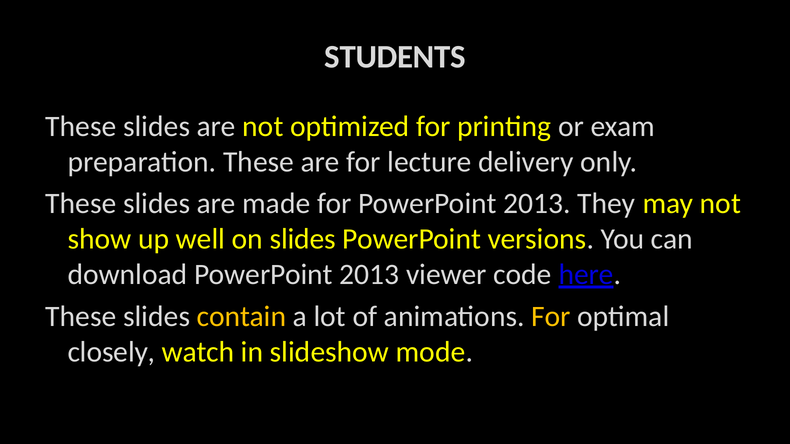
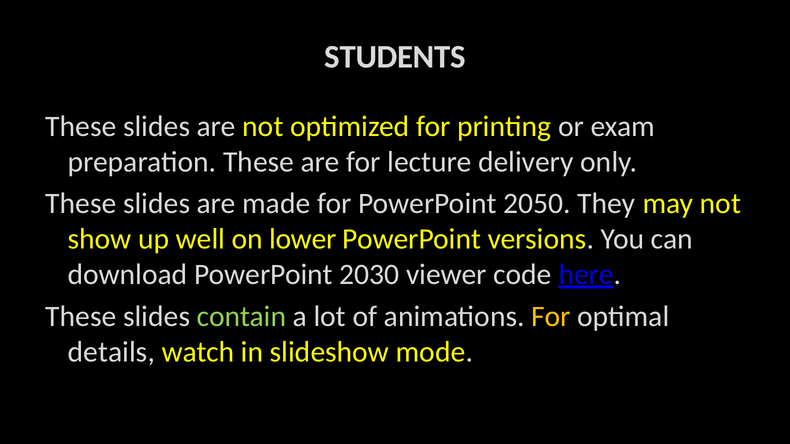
for PowerPoint 2013: 2013 -> 2050
on slides: slides -> lower
download PowerPoint 2013: 2013 -> 2030
contain colour: yellow -> light green
closely: closely -> details
